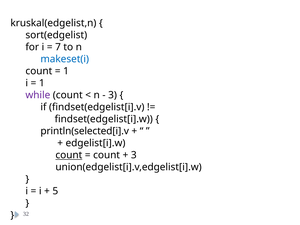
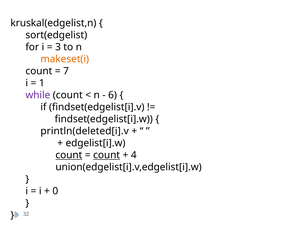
7: 7 -> 3
makeset(i colour: blue -> orange
1 at (66, 71): 1 -> 7
3 at (113, 95): 3 -> 6
println(selected[i].v: println(selected[i].v -> println(deleted[i].v
count at (107, 155) underline: none -> present
3 at (134, 155): 3 -> 4
5: 5 -> 0
